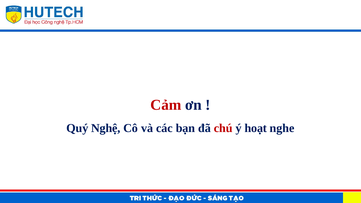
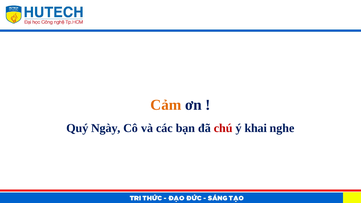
Cảm colour: red -> orange
Nghệ: Nghệ -> Ngày
hoạt: hoạt -> khai
